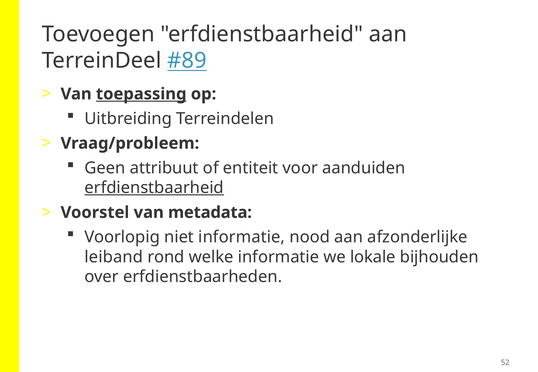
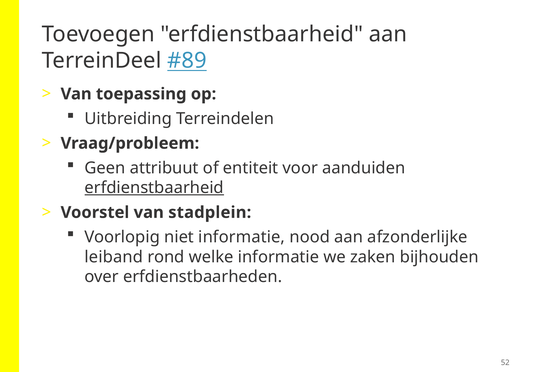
toepassing underline: present -> none
metadata: metadata -> stadplein
lokale: lokale -> zaken
